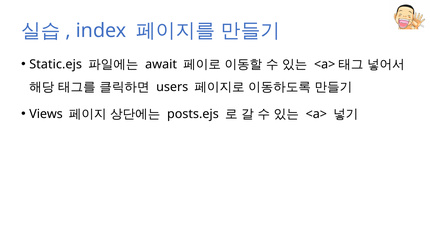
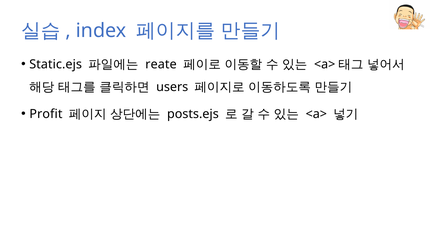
await: await -> reate
Views: Views -> Profit
